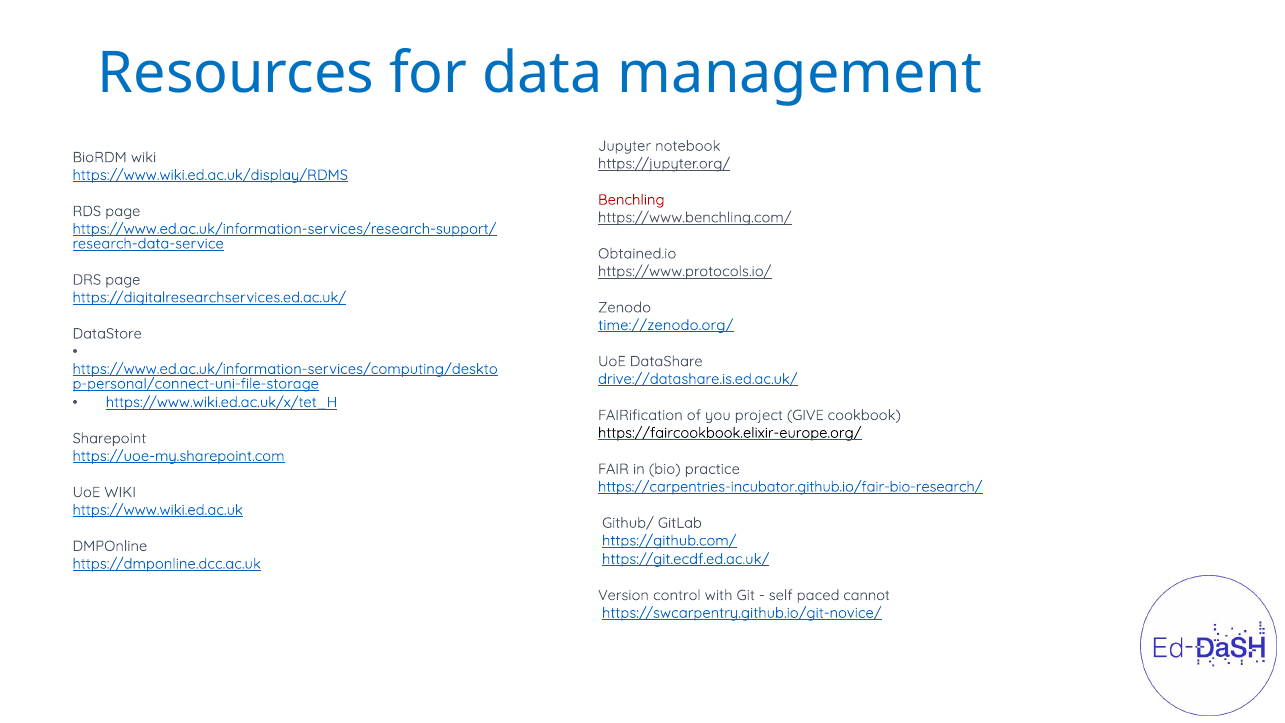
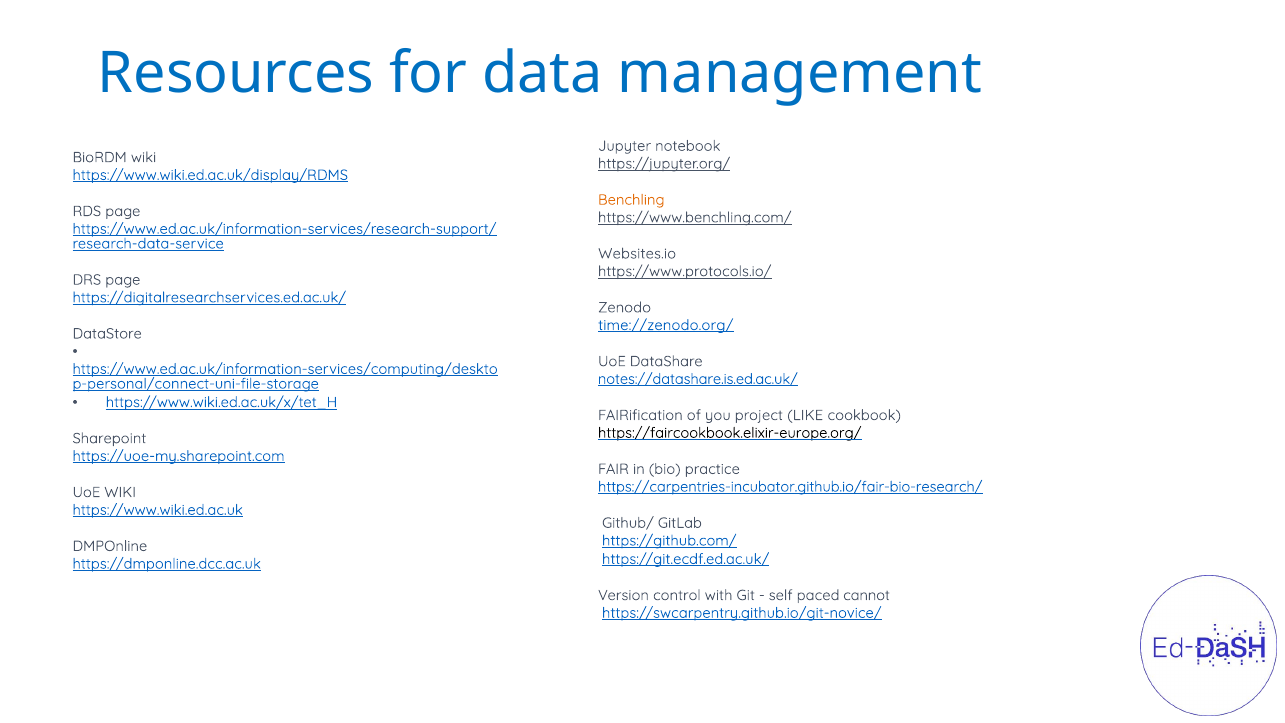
Benchling colour: red -> orange
Obtained.io: Obtained.io -> Websites.io
drive://datashare.is.ed.ac.uk/: drive://datashare.is.ed.ac.uk/ -> notes://datashare.is.ed.ac.uk/
GIVE: GIVE -> LIKE
